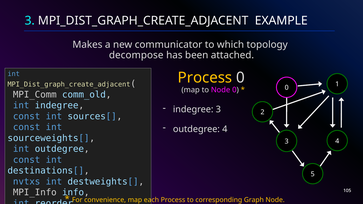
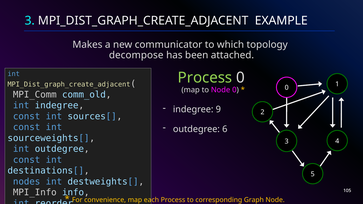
Process at (205, 78) colour: yellow -> light green
indegree 3: 3 -> 9
outdegree 4: 4 -> 6
nvtxs: nvtxs -> nodes
